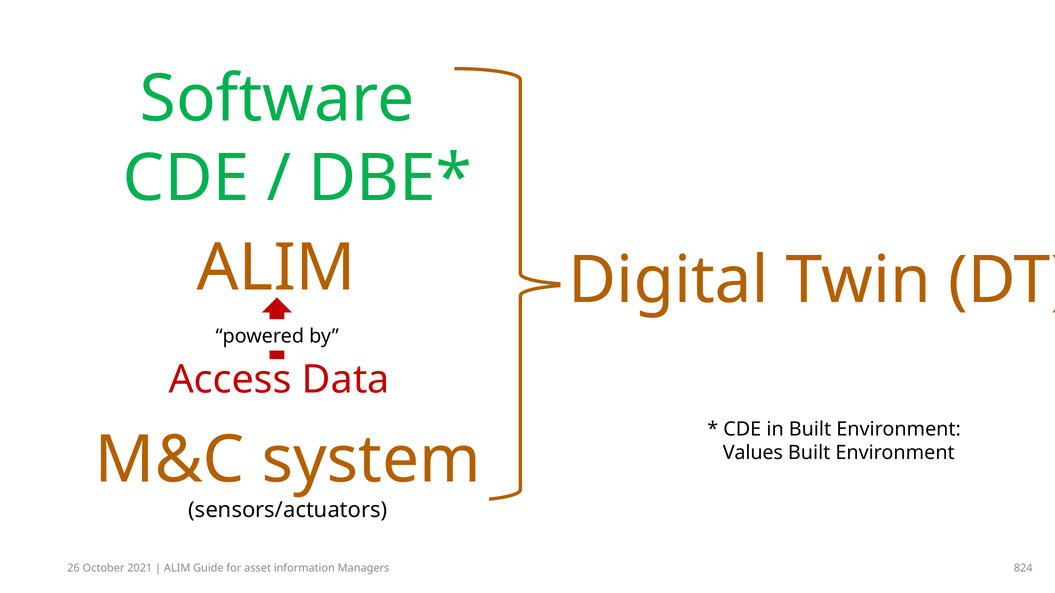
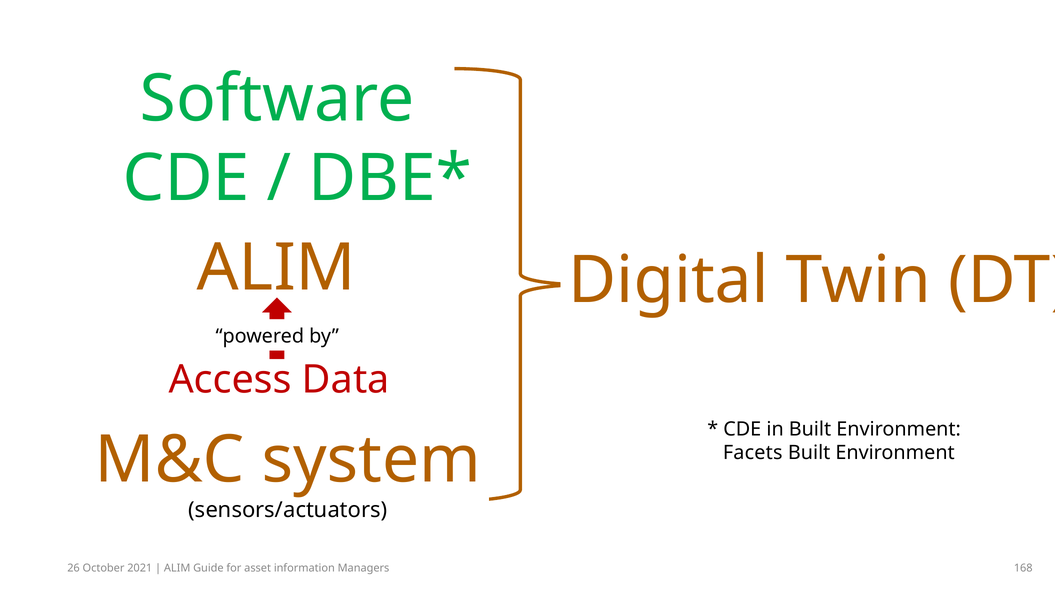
Values: Values -> Facets
824: 824 -> 168
